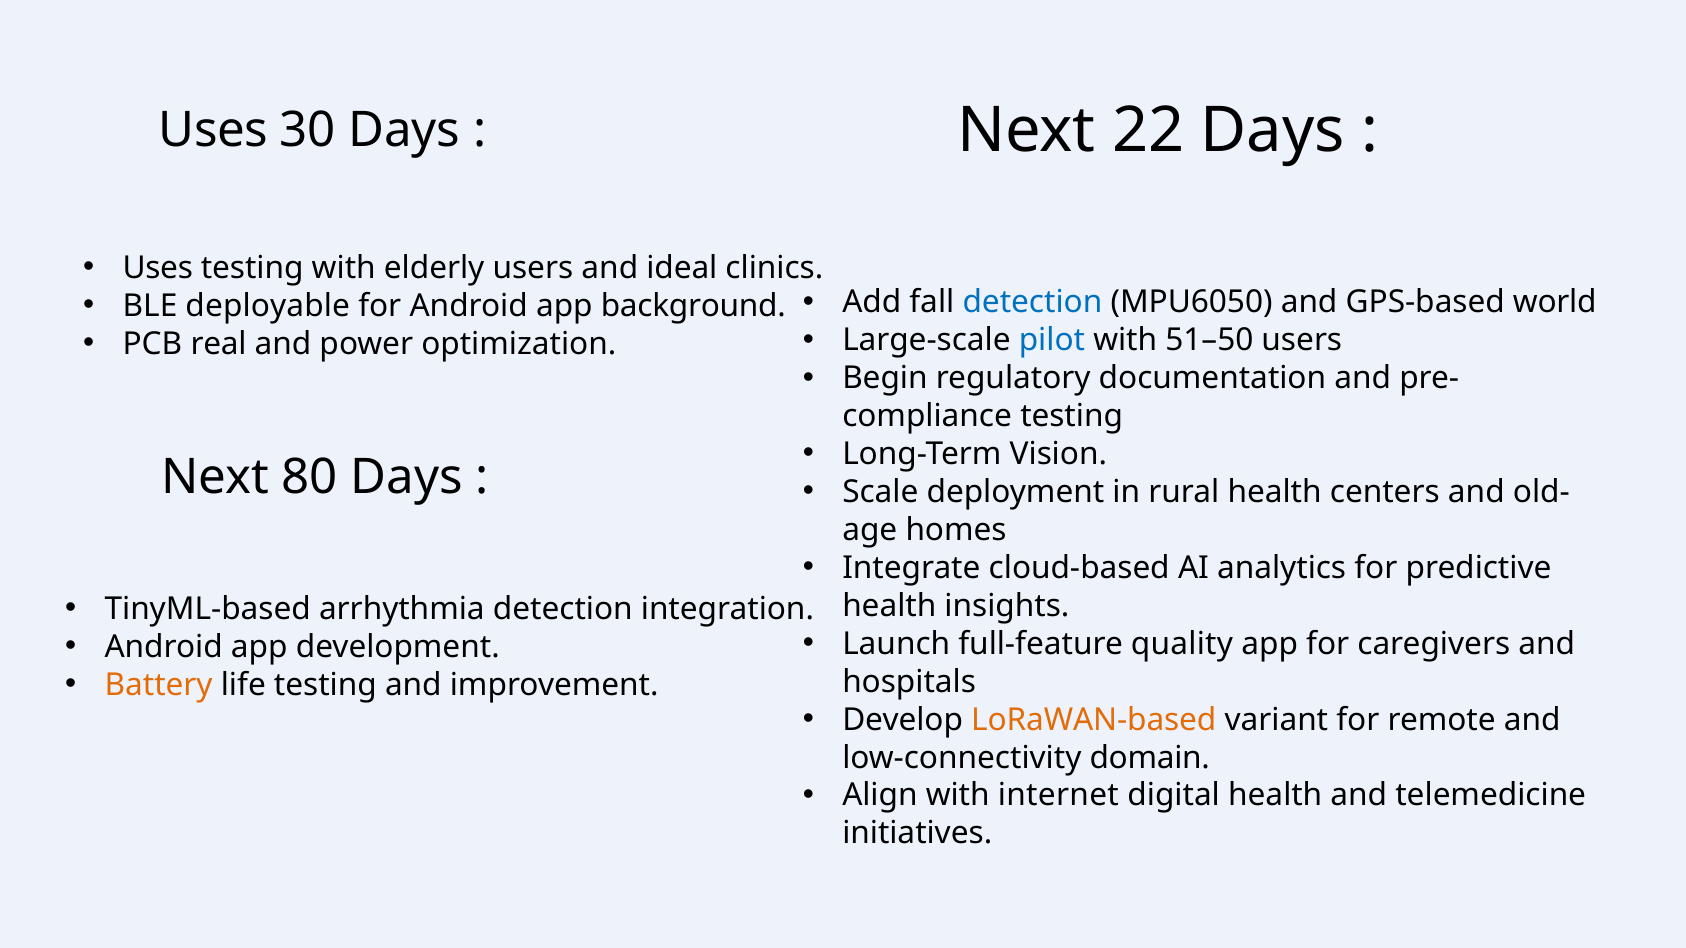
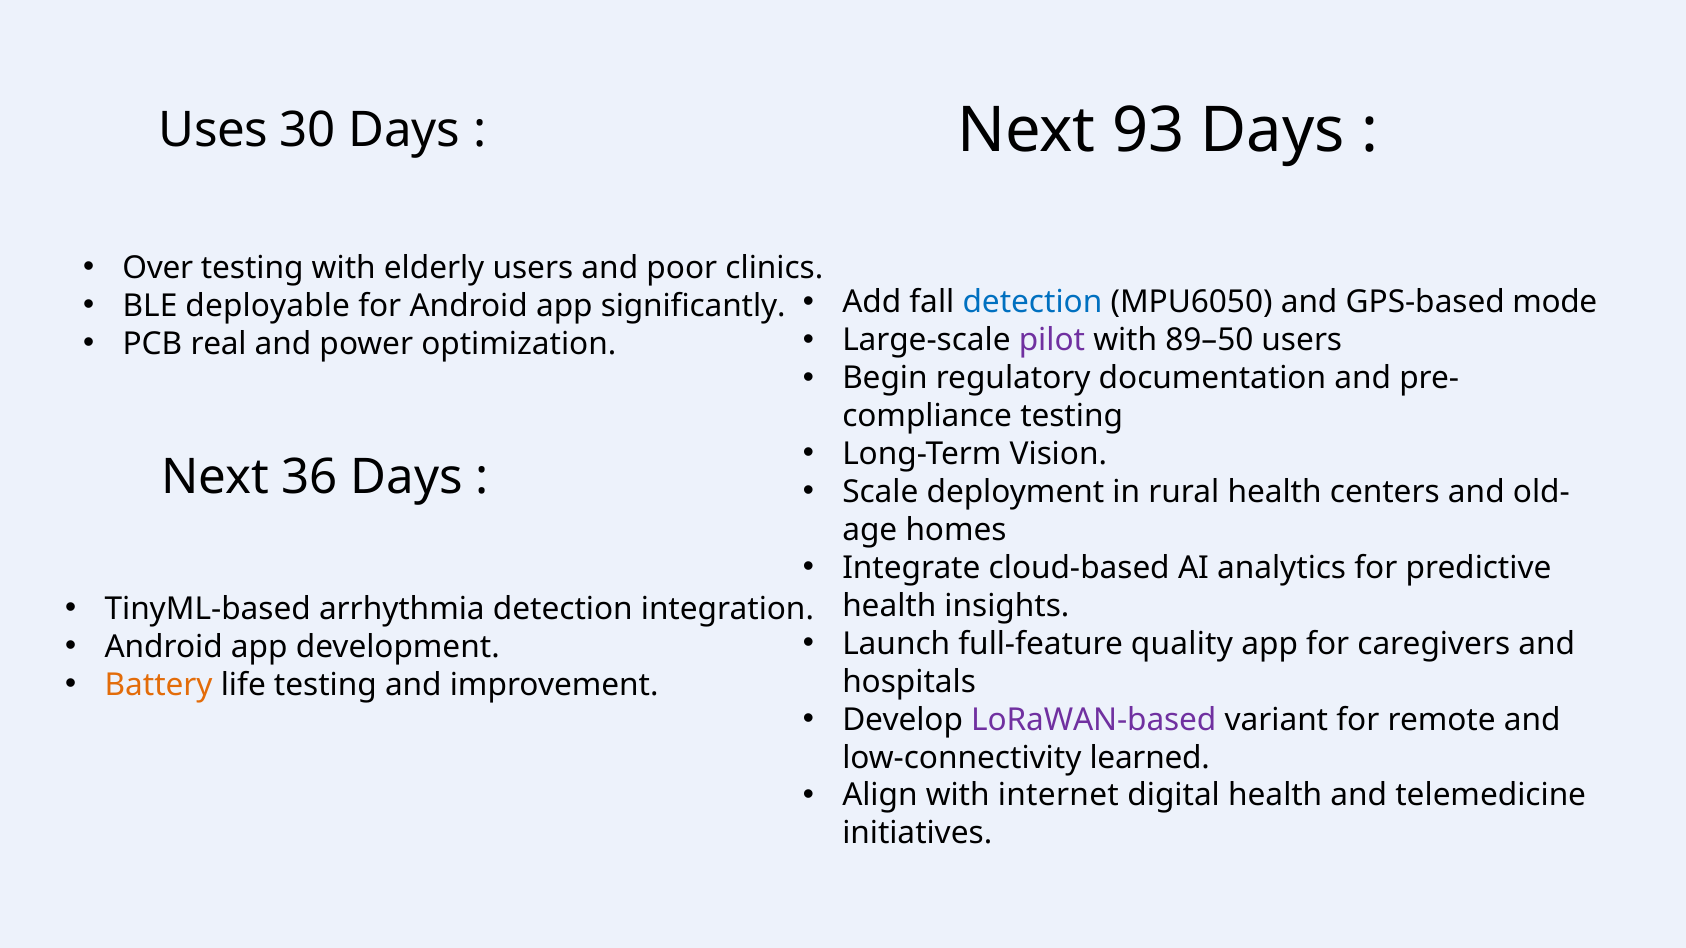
22: 22 -> 93
Uses at (158, 268): Uses -> Over
ideal: ideal -> poor
world: world -> mode
background: background -> significantly
pilot colour: blue -> purple
51–50: 51–50 -> 89–50
80: 80 -> 36
LoRaWAN-based colour: orange -> purple
domain: domain -> learned
